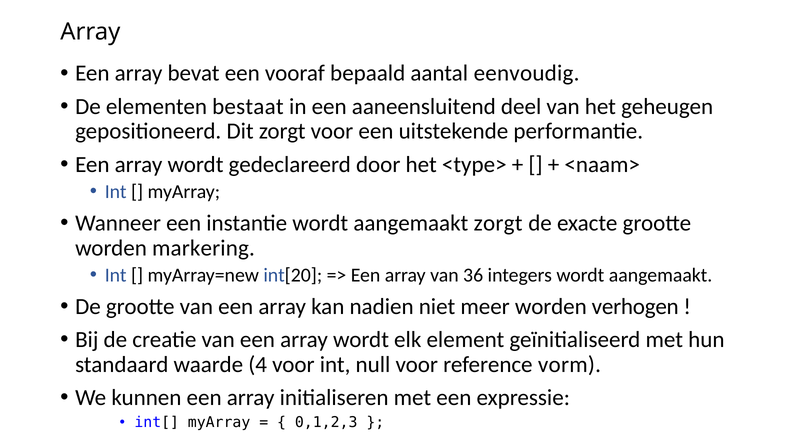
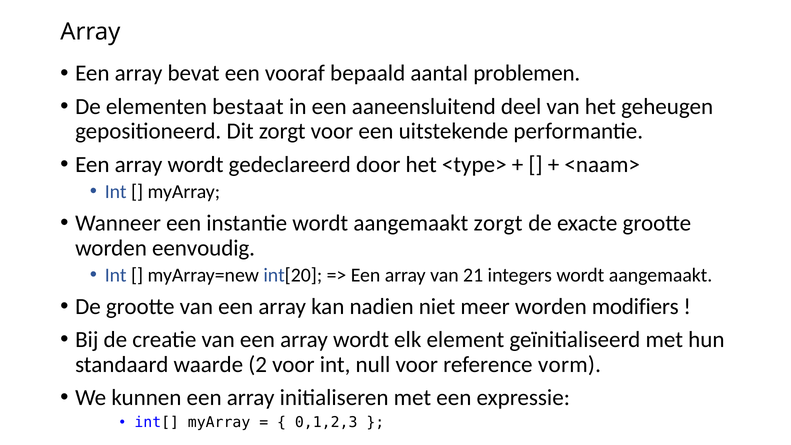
eenvoudig: eenvoudig -> problemen
markering: markering -> eenvoudig
36: 36 -> 21
verhogen: verhogen -> modifiers
4: 4 -> 2
